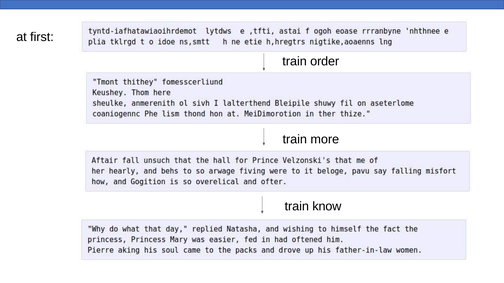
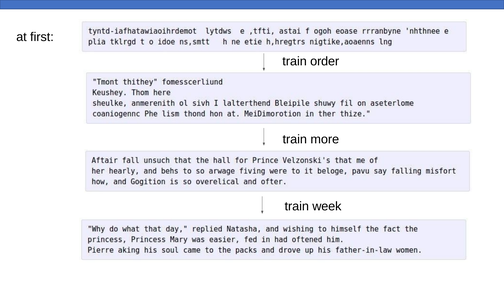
know: know -> week
